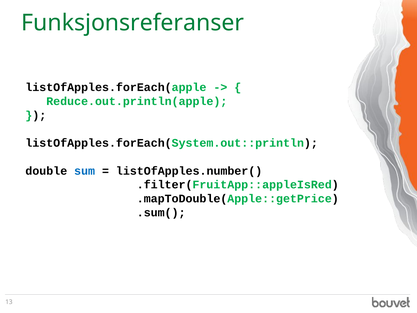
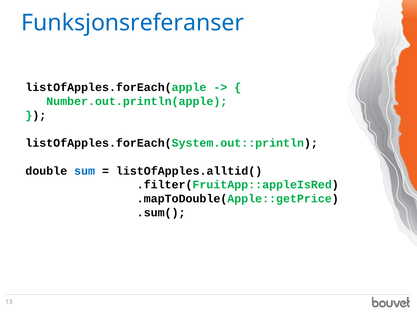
Funksjonsreferanser colour: green -> blue
Reduce.out.println(apple: Reduce.out.println(apple -> Number.out.println(apple
listOfApples.number(: listOfApples.number( -> listOfApples.alltid(
